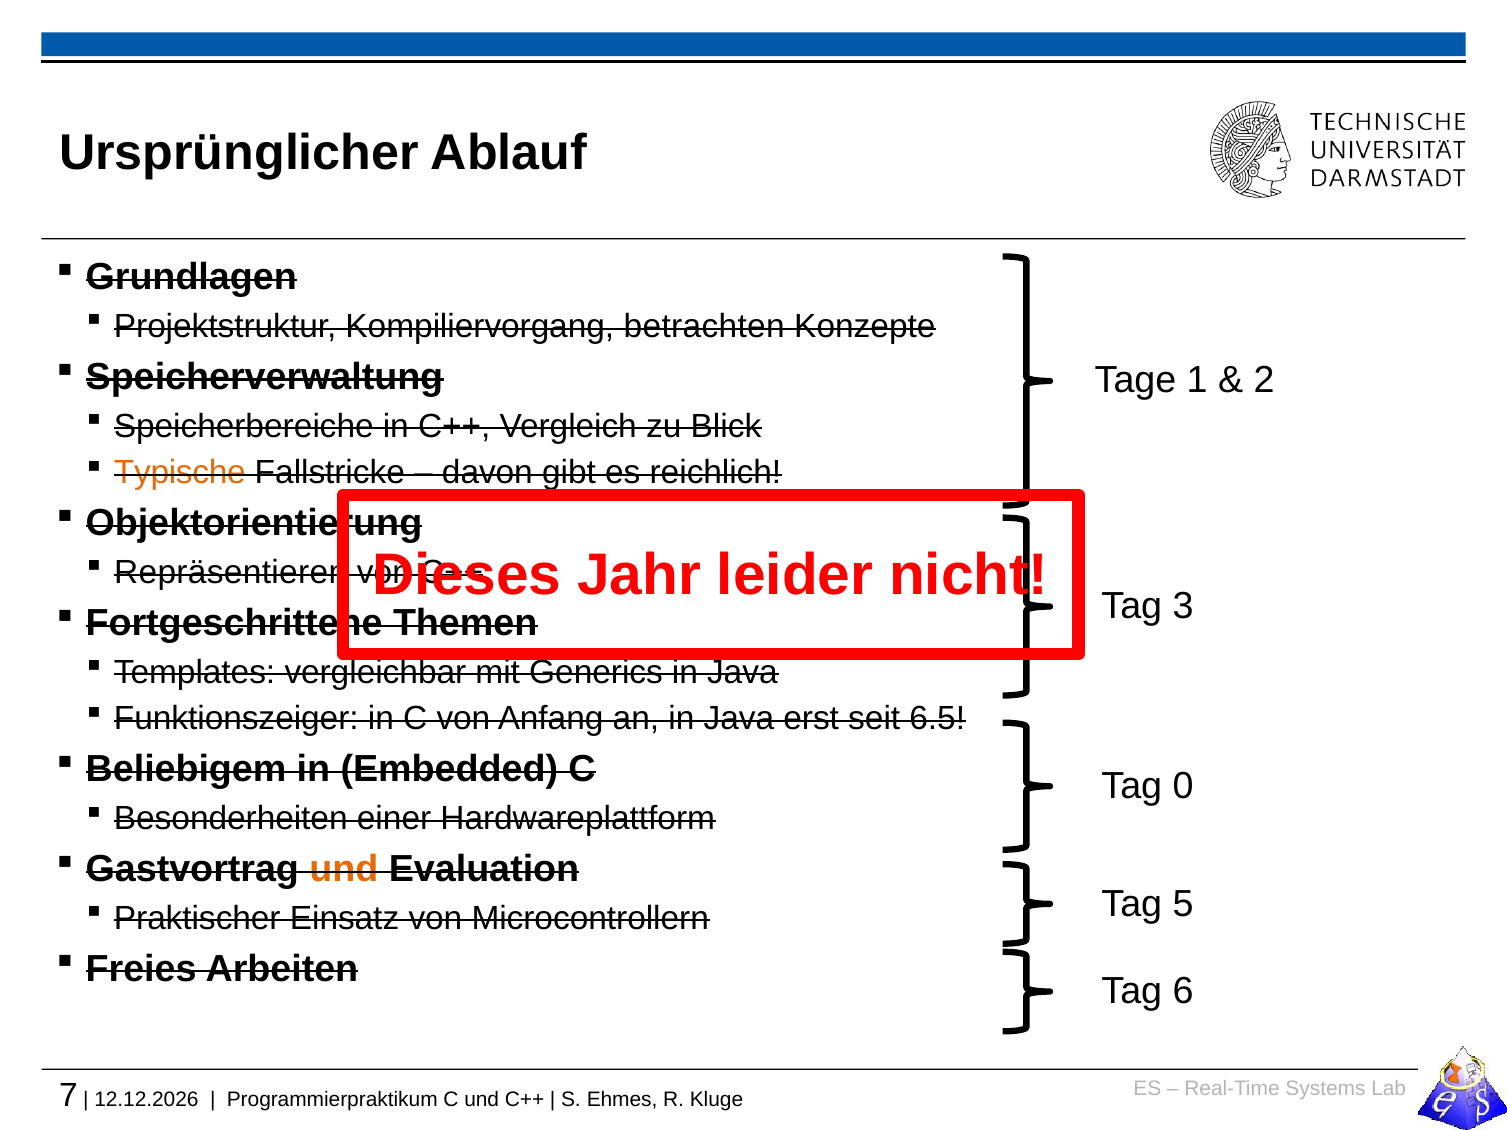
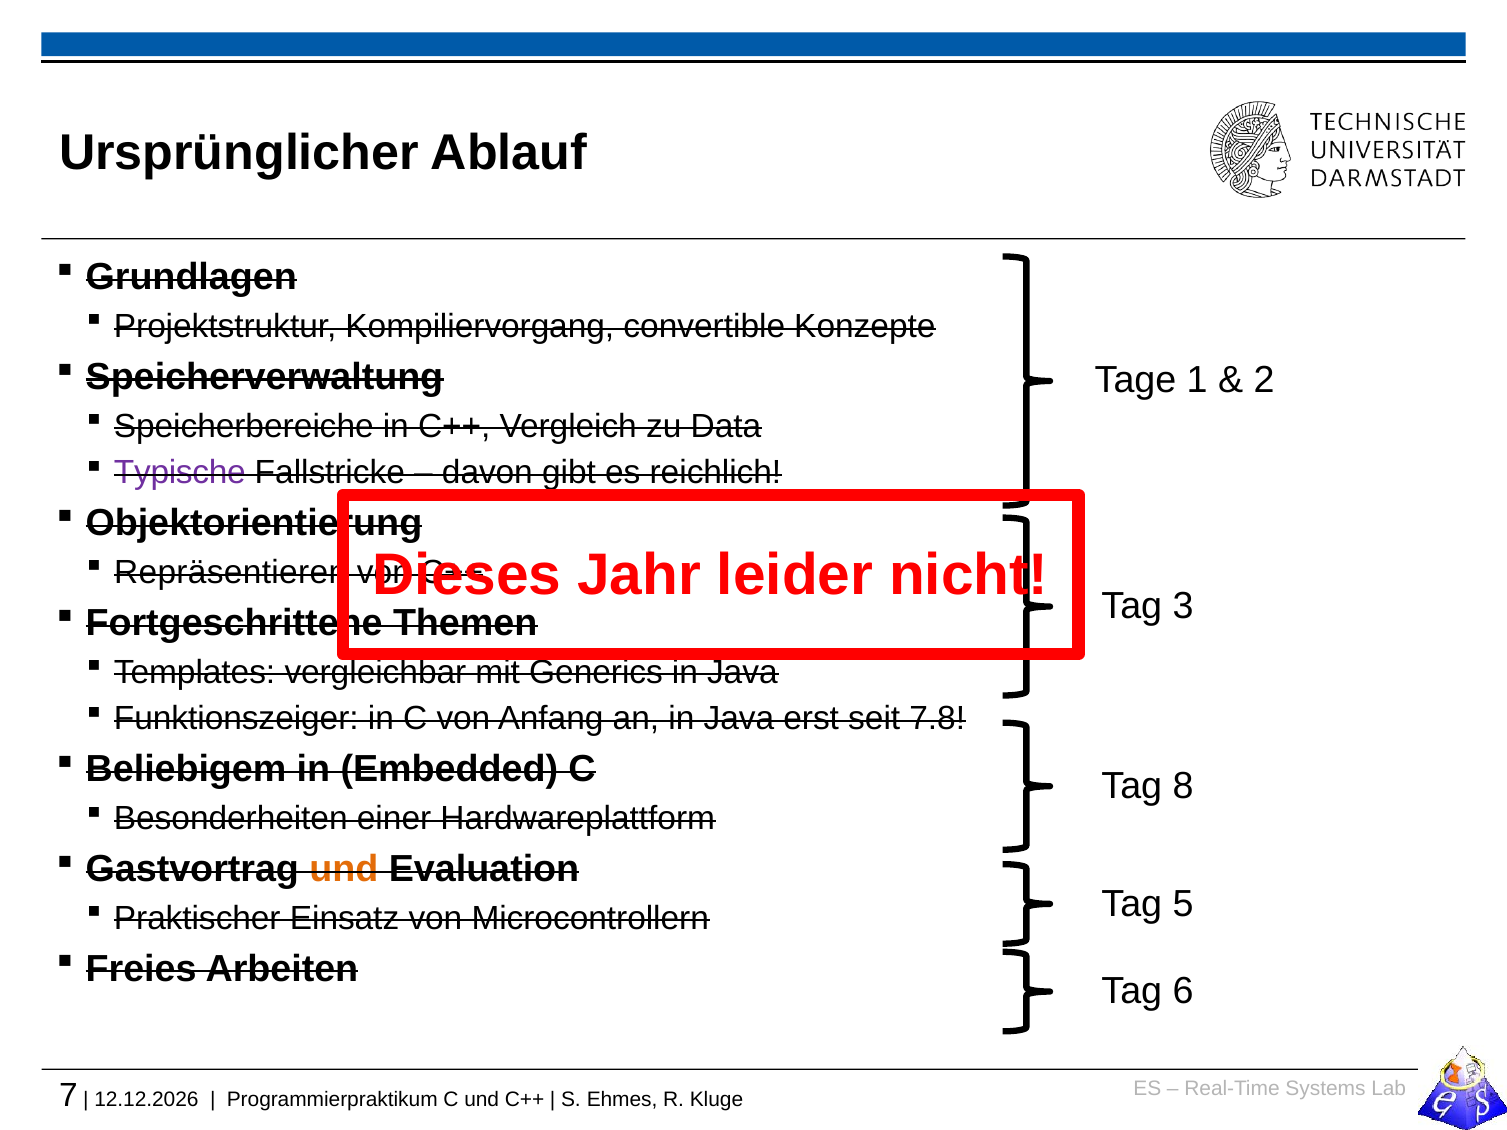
betrachten: betrachten -> convertible
Blick: Blick -> Data
Typische colour: orange -> purple
6.5: 6.5 -> 7.8
0: 0 -> 8
